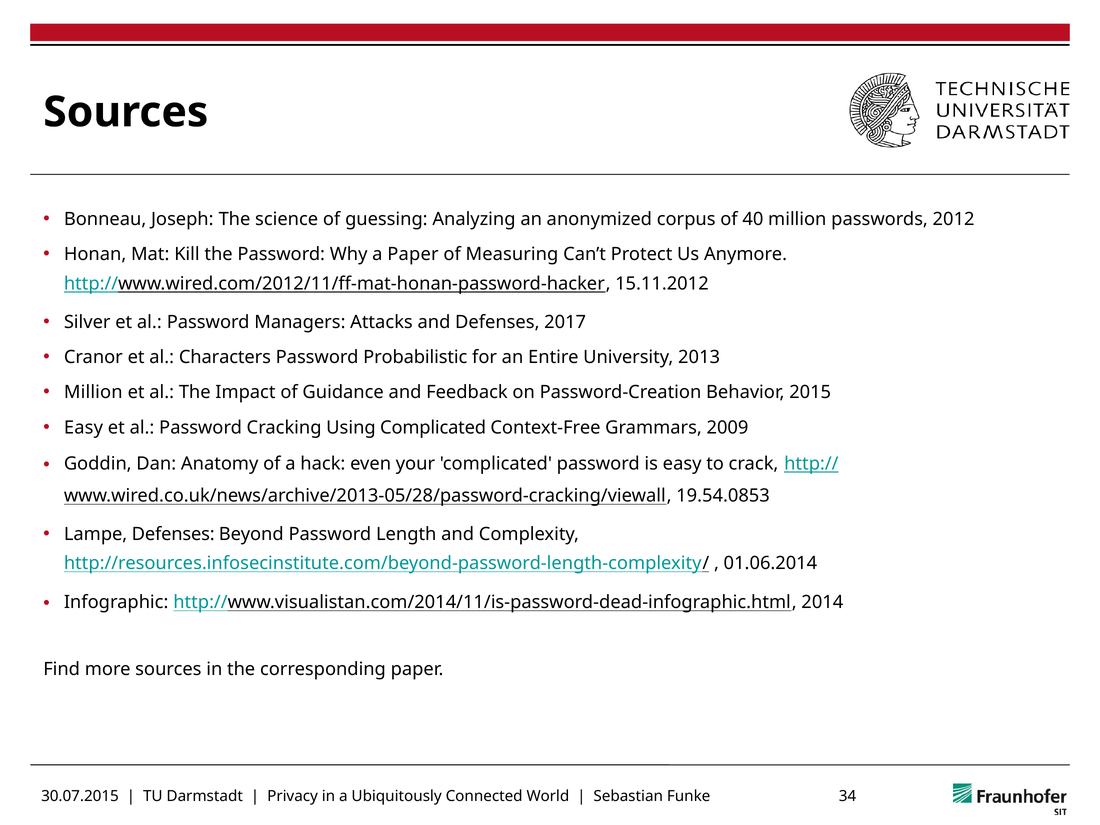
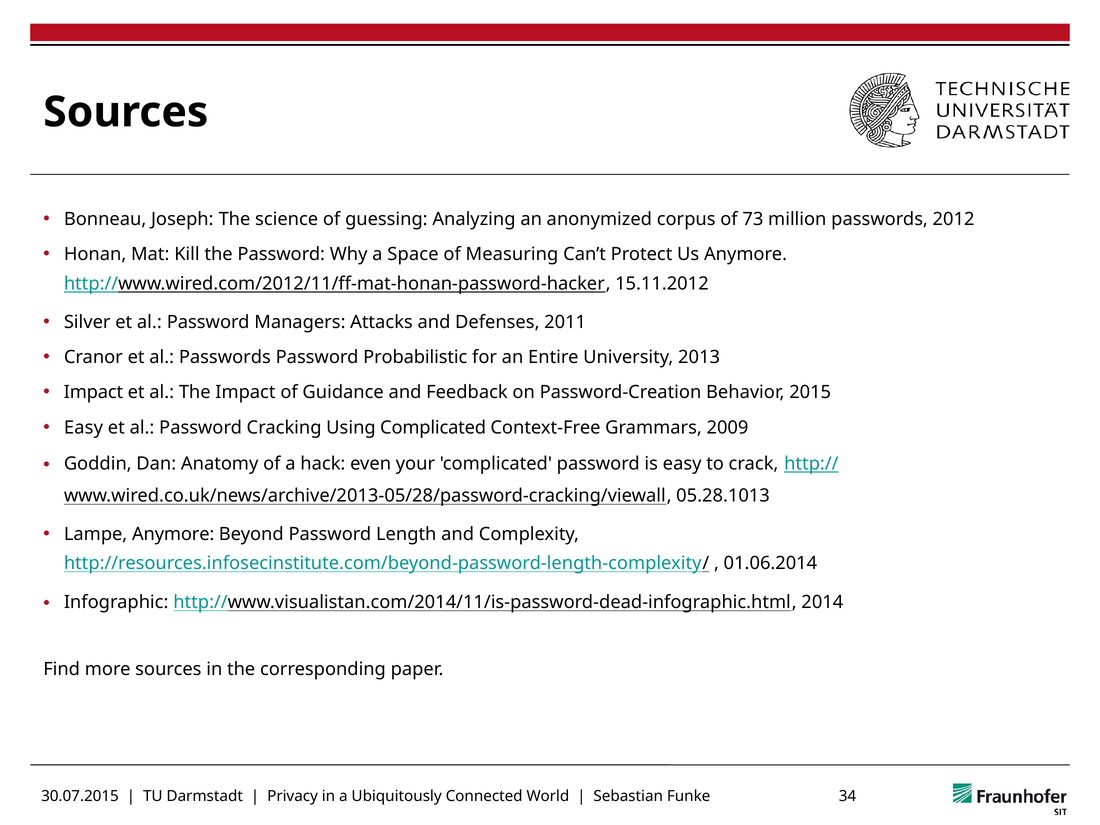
40: 40 -> 73
a Paper: Paper -> Space
2017: 2017 -> 2011
al Characters: Characters -> Passwords
Million at (93, 392): Million -> Impact
19.54.0853: 19.54.0853 -> 05.28.1013
Lampe Defenses: Defenses -> Anymore
